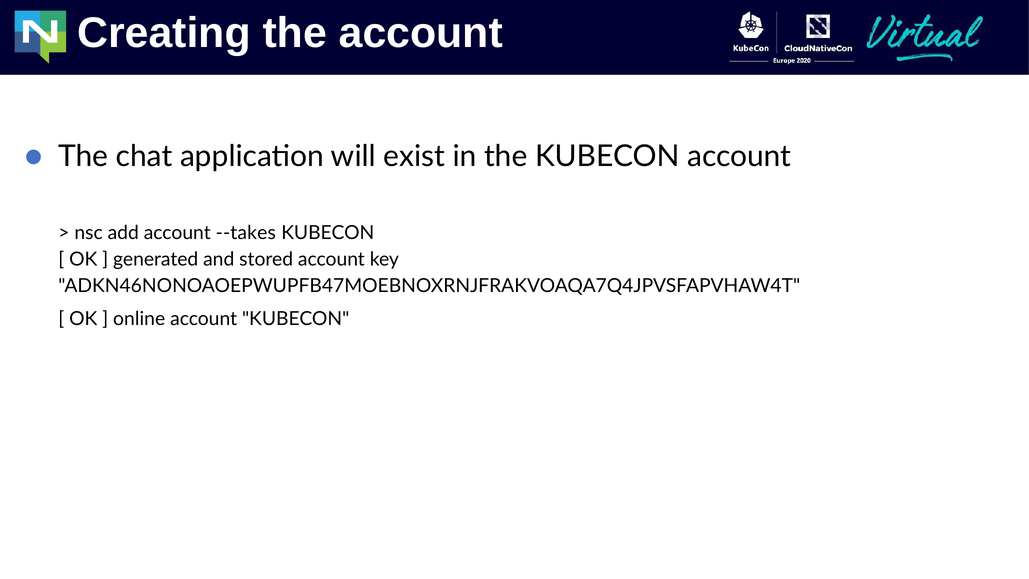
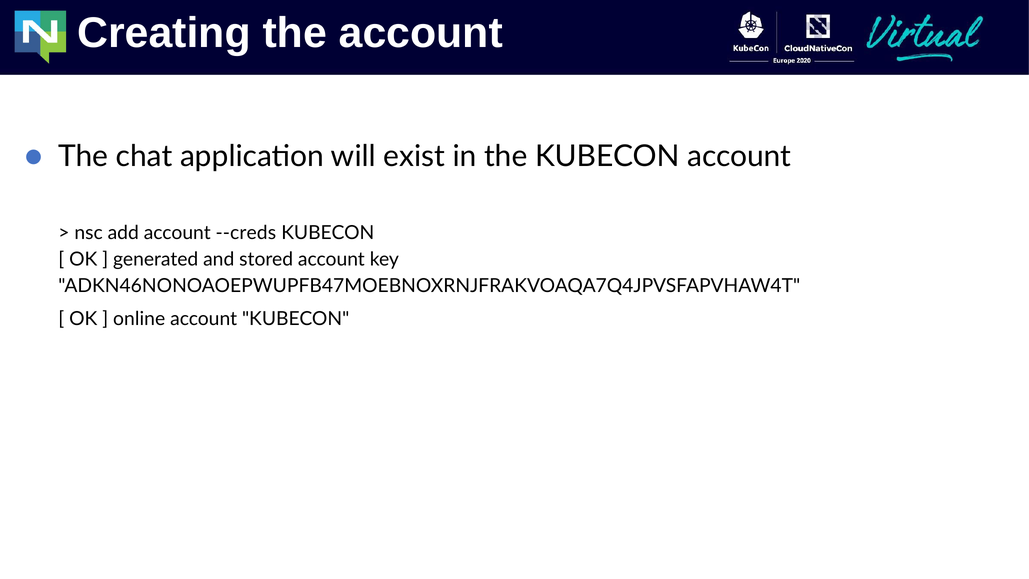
--takes: --takes -> --creds
